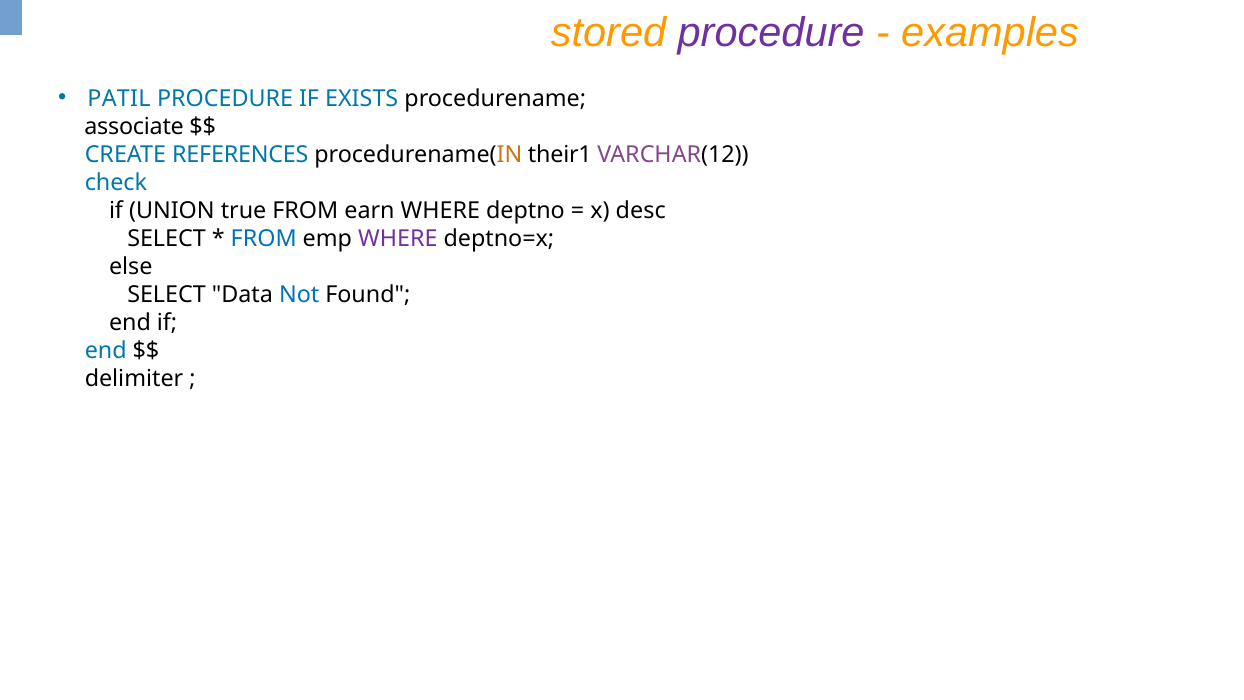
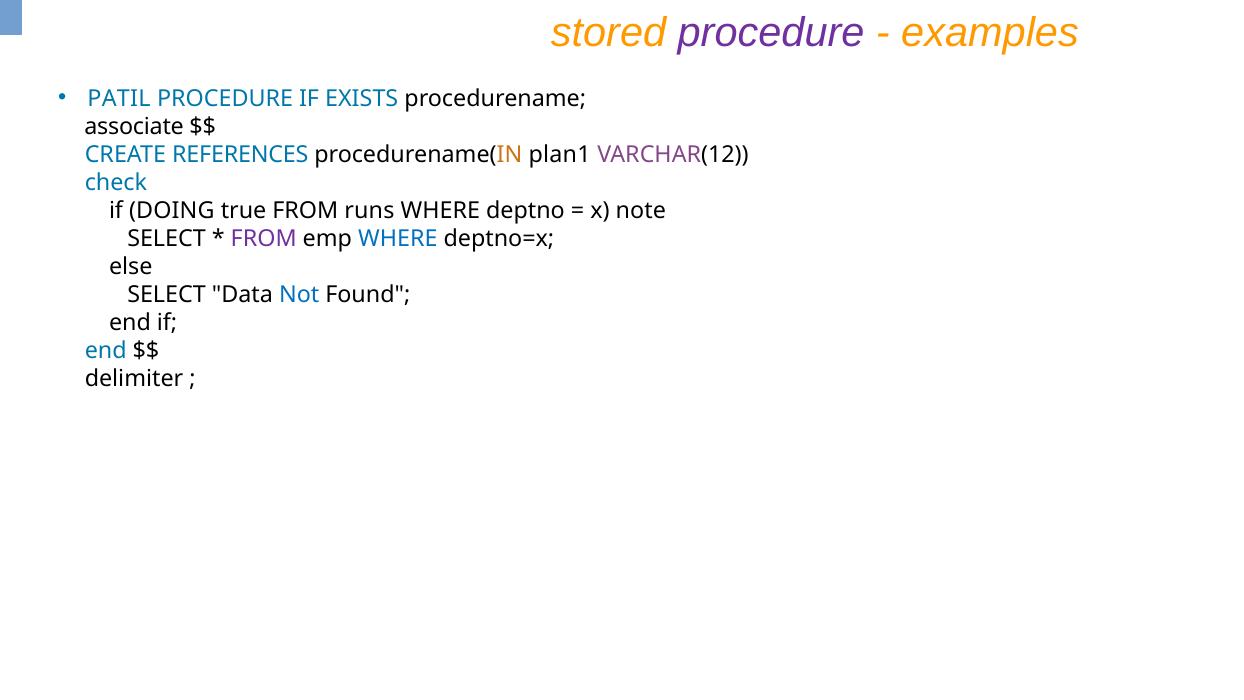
their1: their1 -> plan1
UNION: UNION -> DOING
earn: earn -> runs
desc: desc -> note
FROM at (264, 238) colour: blue -> purple
WHERE at (398, 238) colour: purple -> blue
